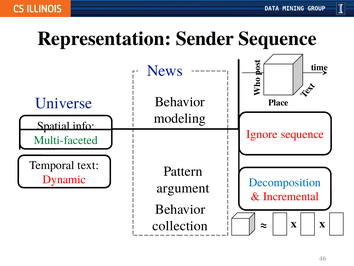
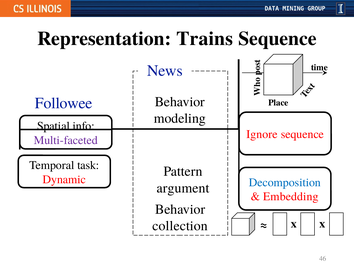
Sender: Sender -> Trains
Universe: Universe -> Followee
Multi-faceted colour: green -> purple
text: text -> task
Incremental: Incremental -> Embedding
